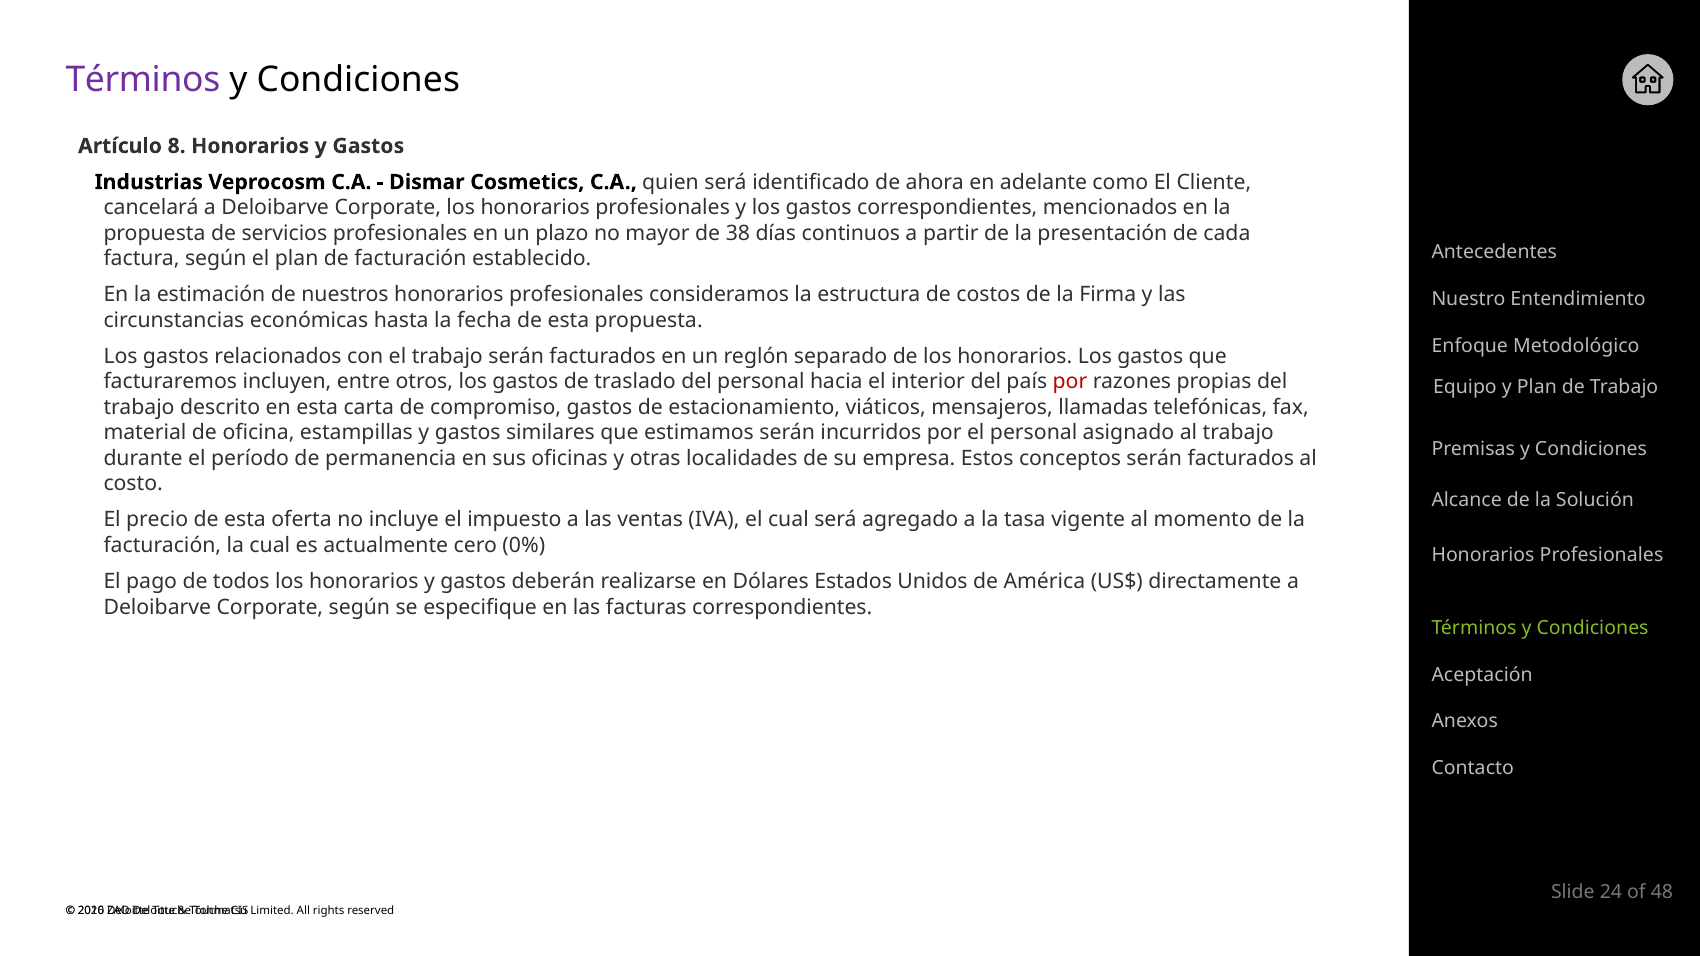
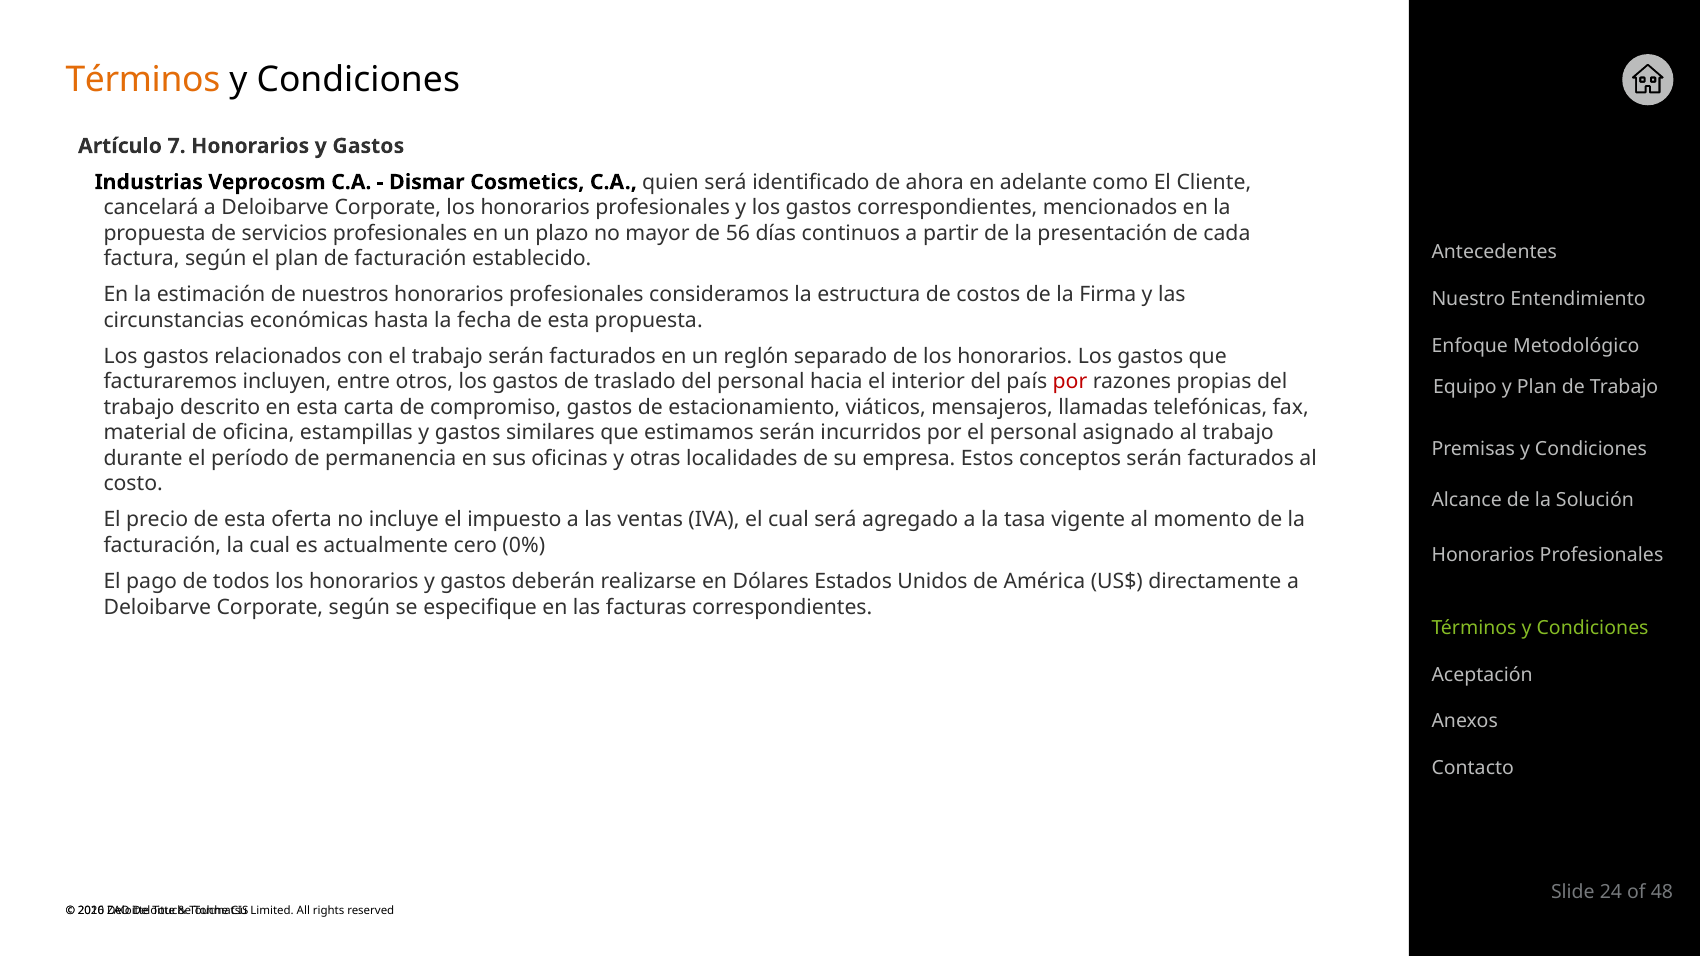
Términos at (143, 80) colour: purple -> orange
8: 8 -> 7
38: 38 -> 56
